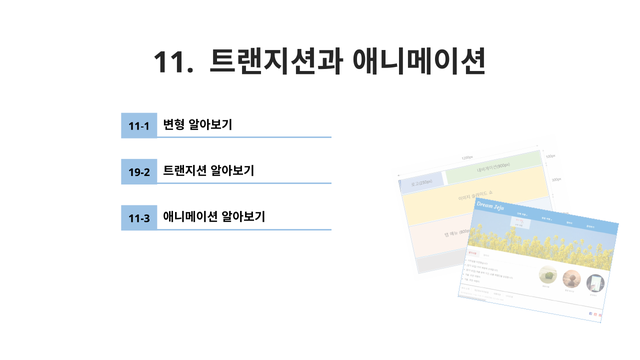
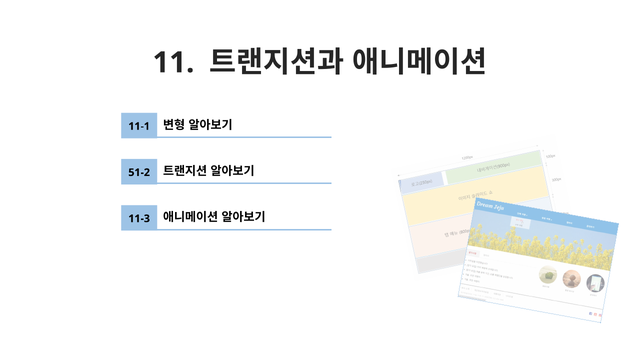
19-2: 19-2 -> 51-2
